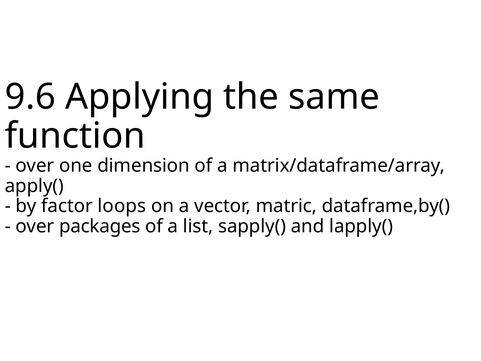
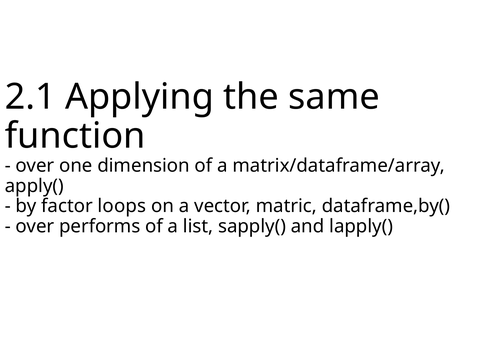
9.6: 9.6 -> 2.1
packages: packages -> performs
